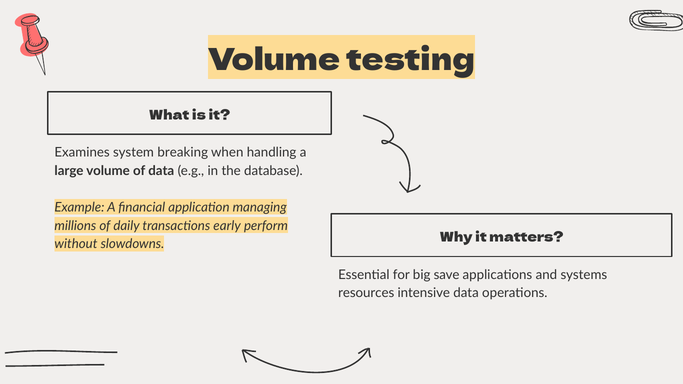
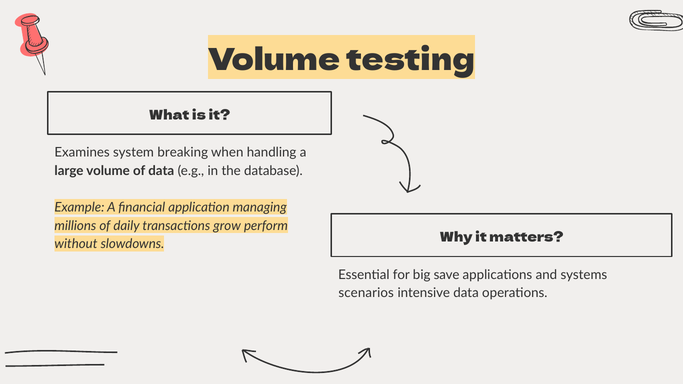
early: early -> grow
resources: resources -> scenarios
